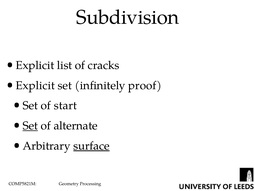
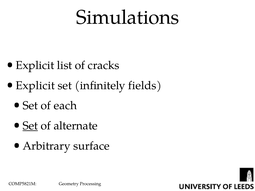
Subdivision: Subdivision -> Simulations
proof: proof -> fields
start: start -> each
surface underline: present -> none
